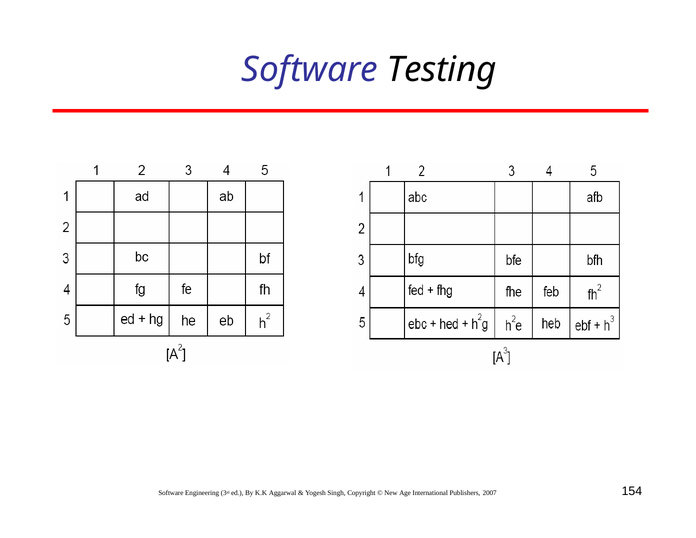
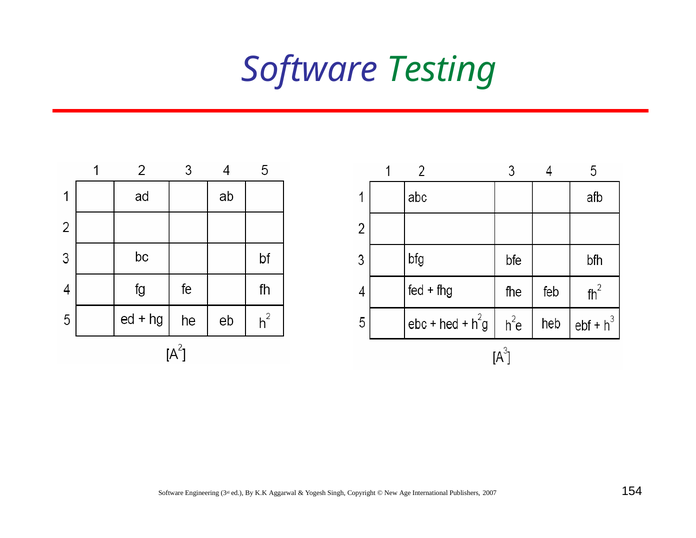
Testing colour: black -> green
